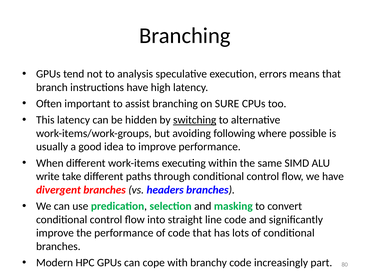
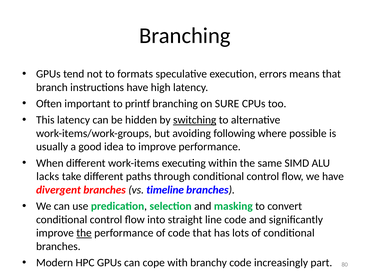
analysis: analysis -> formats
assist: assist -> printf
write: write -> lacks
headers: headers -> timeline
the at (84, 233) underline: none -> present
